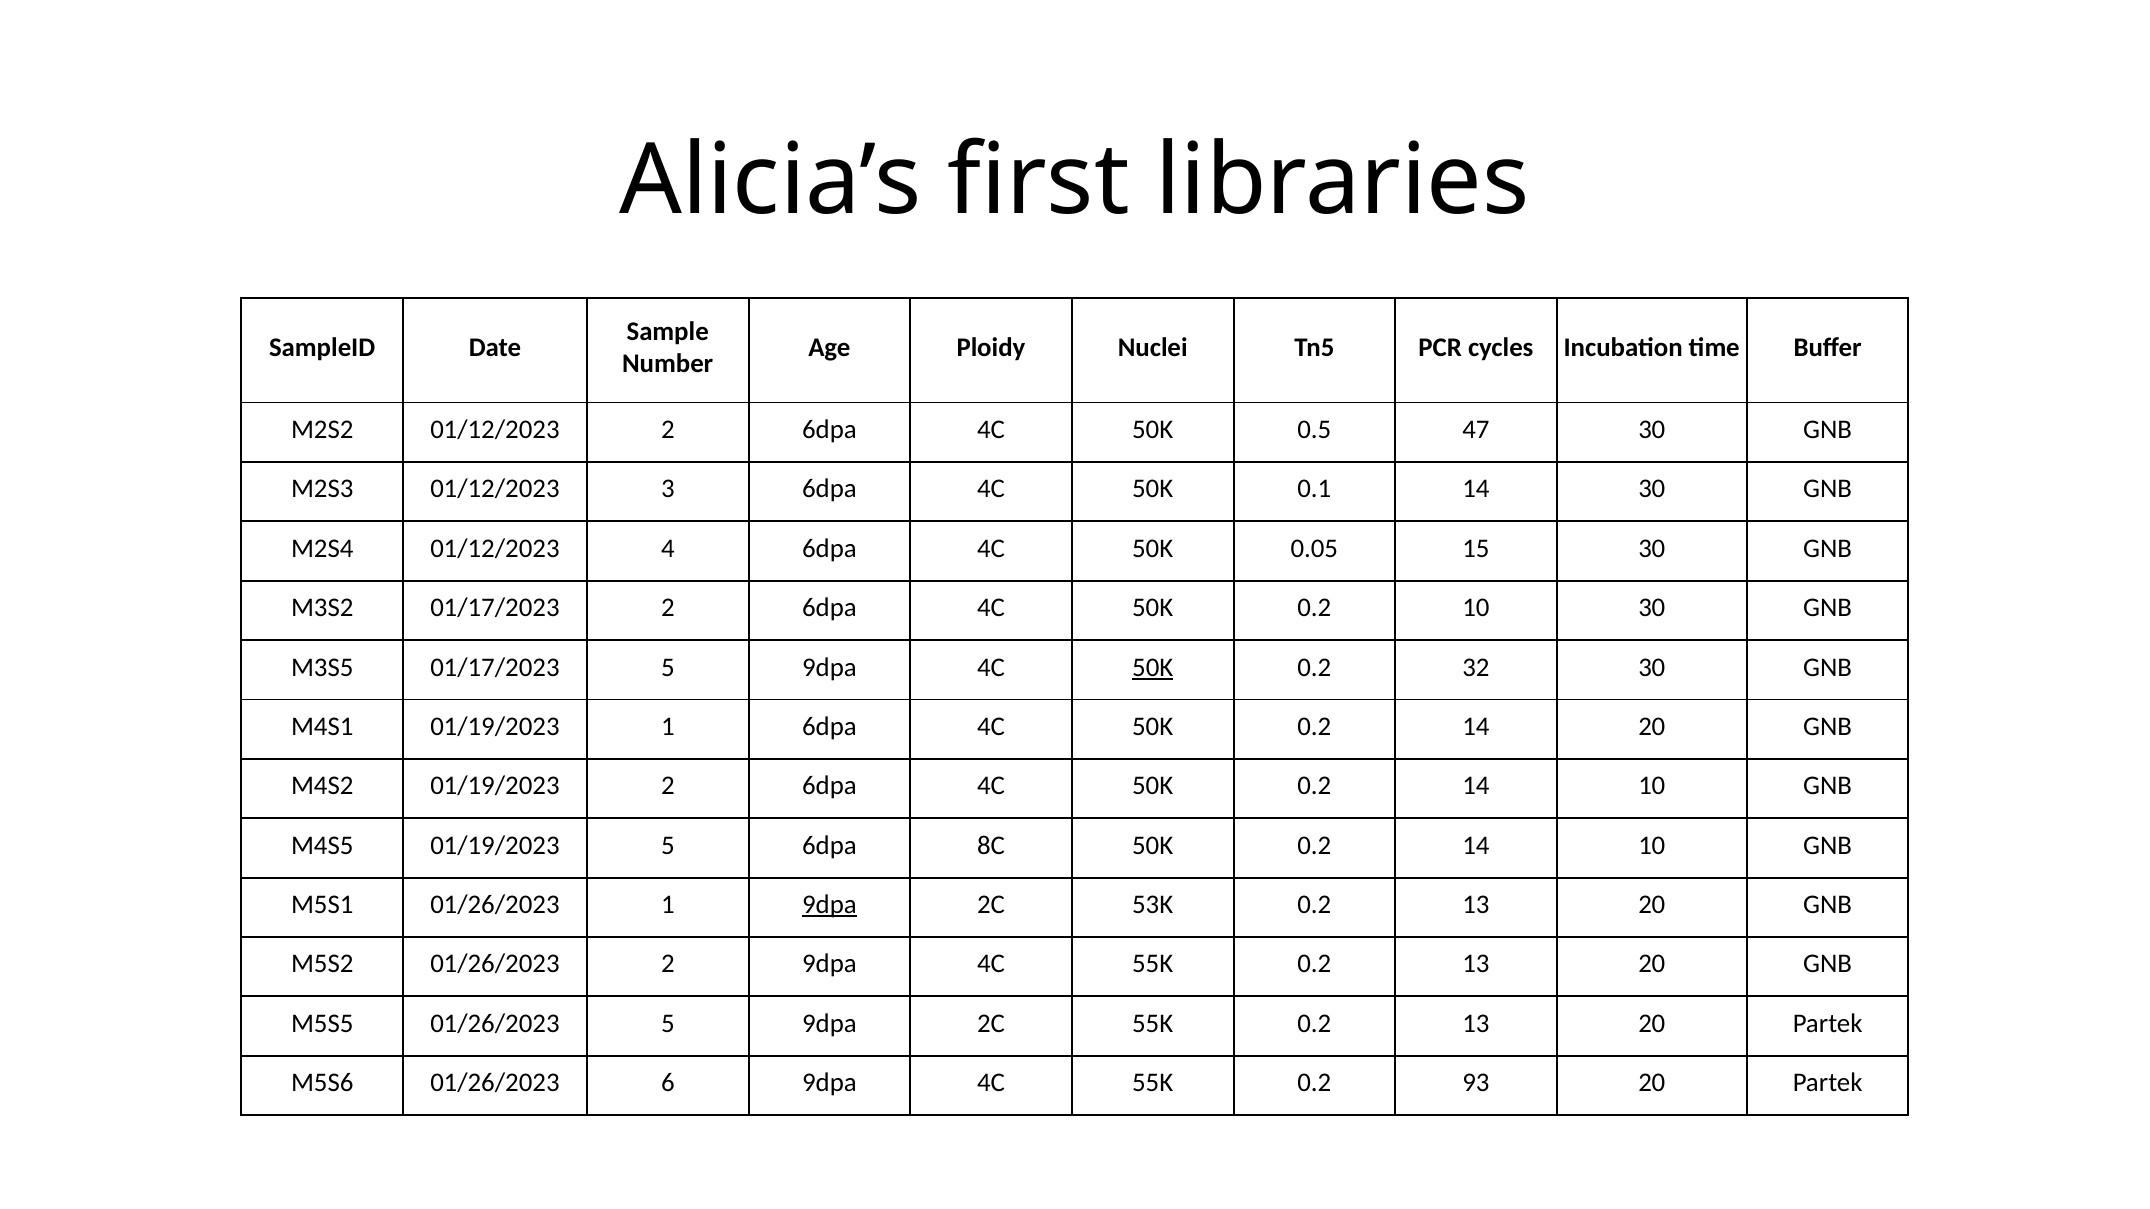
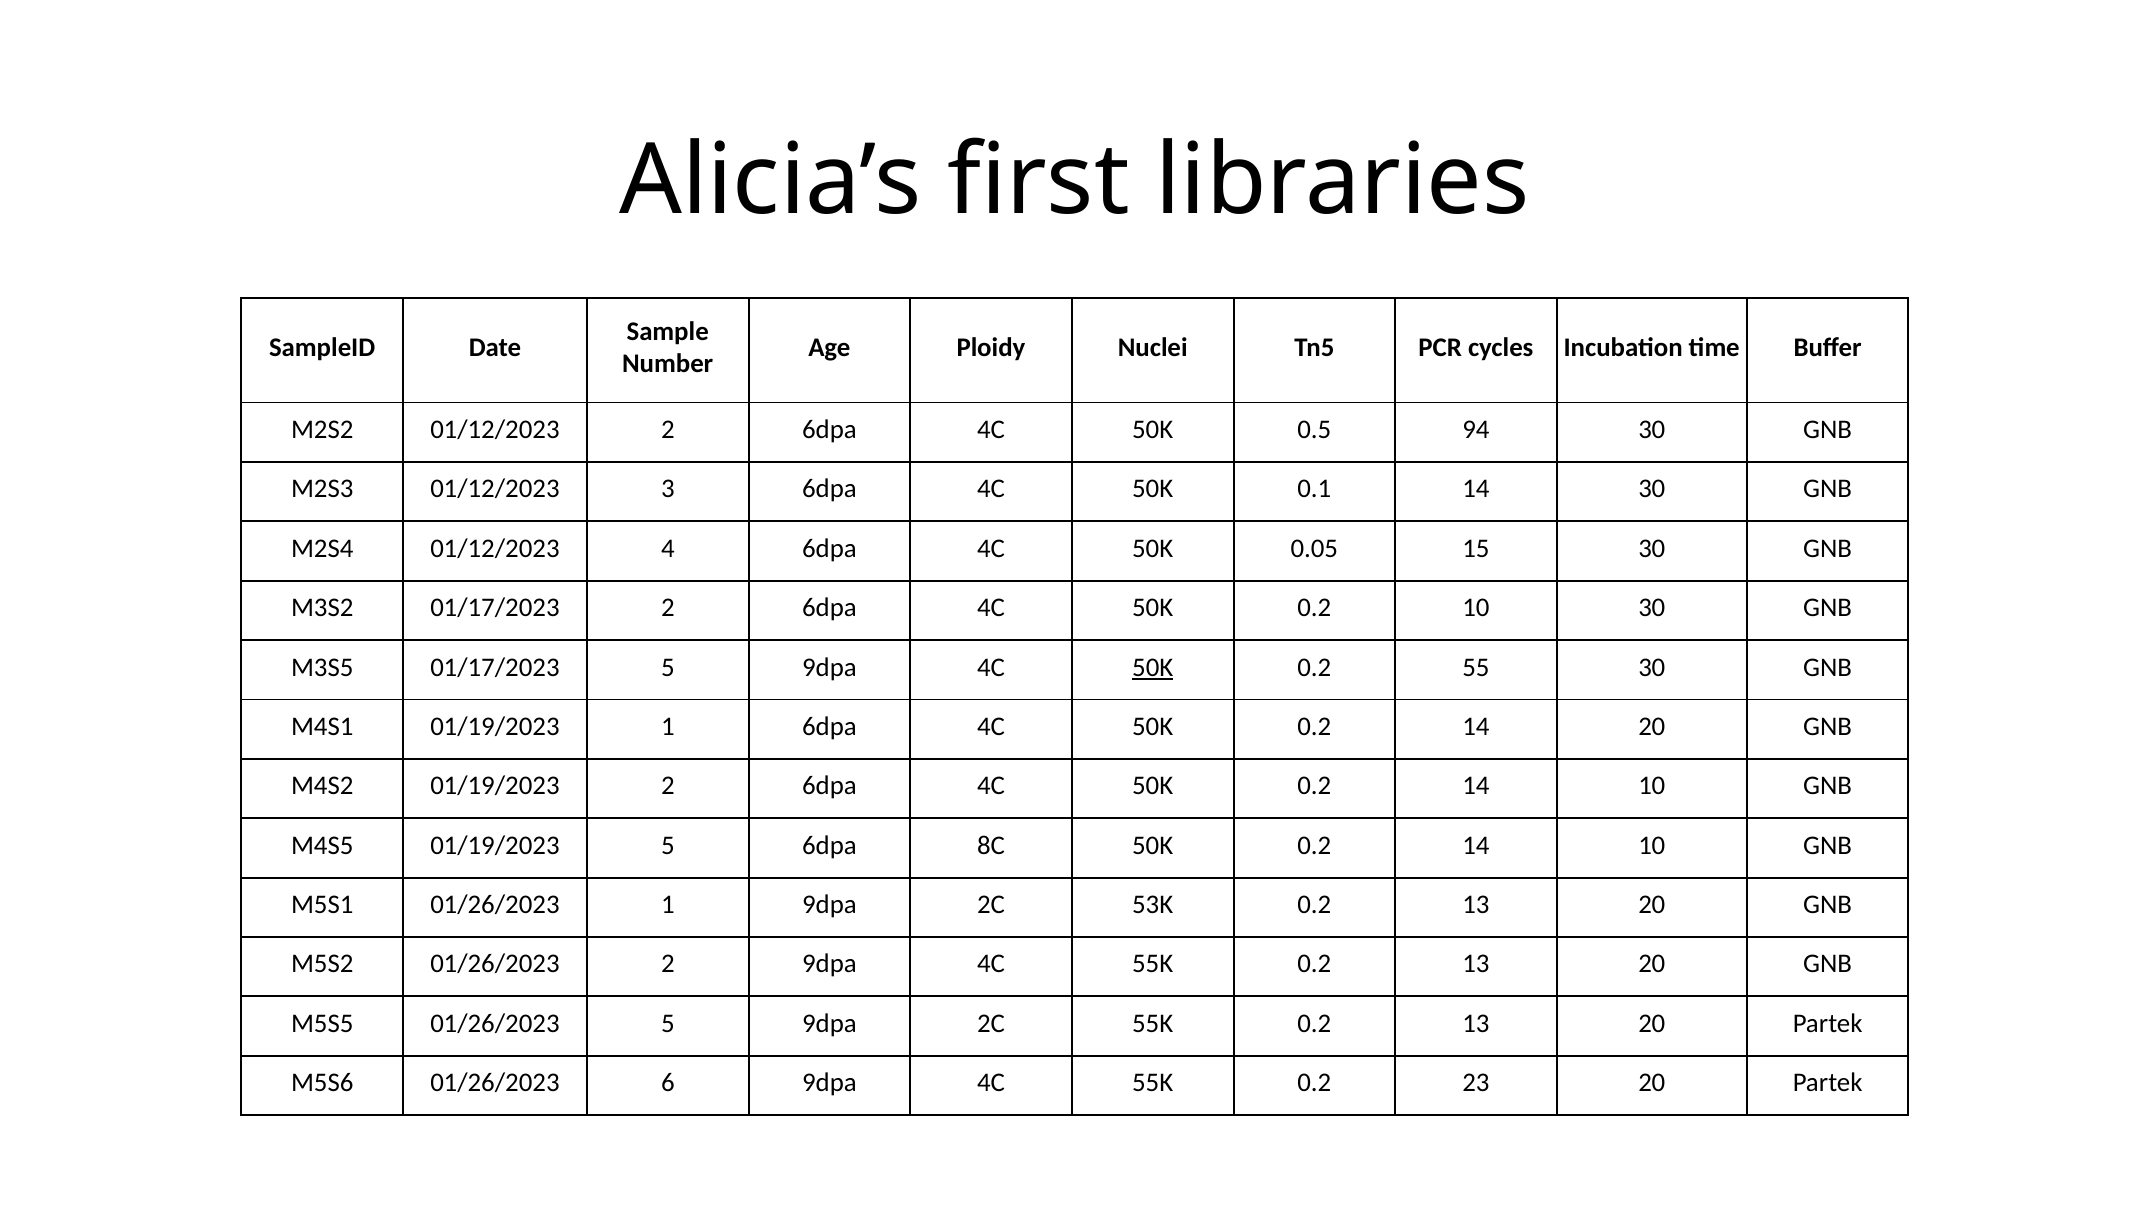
47: 47 -> 94
32: 32 -> 55
9dpa at (829, 905) underline: present -> none
93: 93 -> 23
